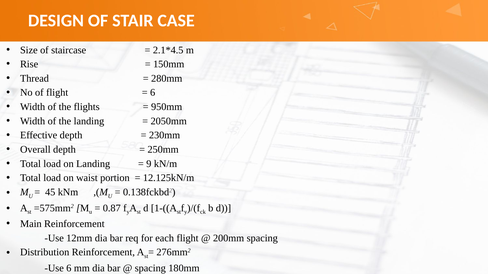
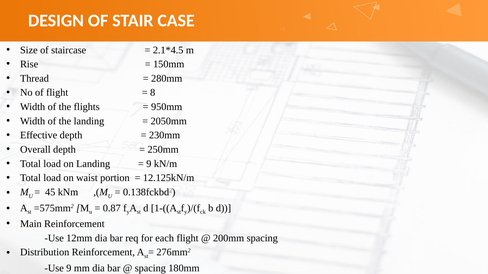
6 at (153, 93): 6 -> 8
Use 6: 6 -> 9
